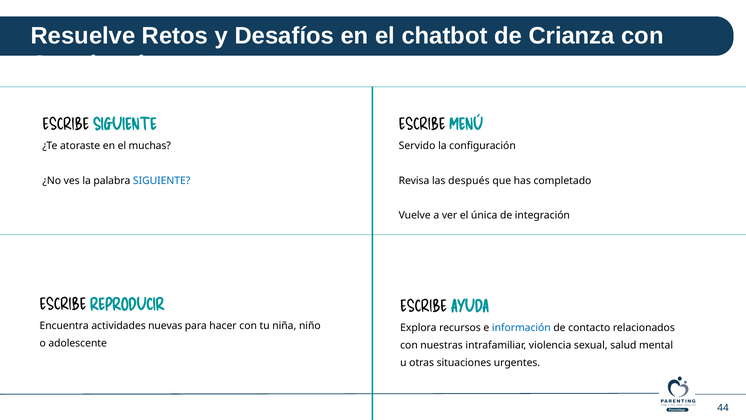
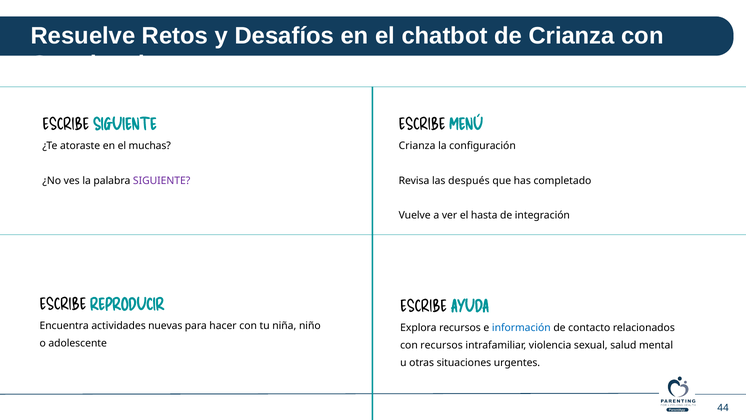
Servido at (417, 146): Servido -> Crianza
SIGUIENTE at (162, 181) colour: blue -> purple
única: única -> hasta
con nuestras: nuestras -> recursos
